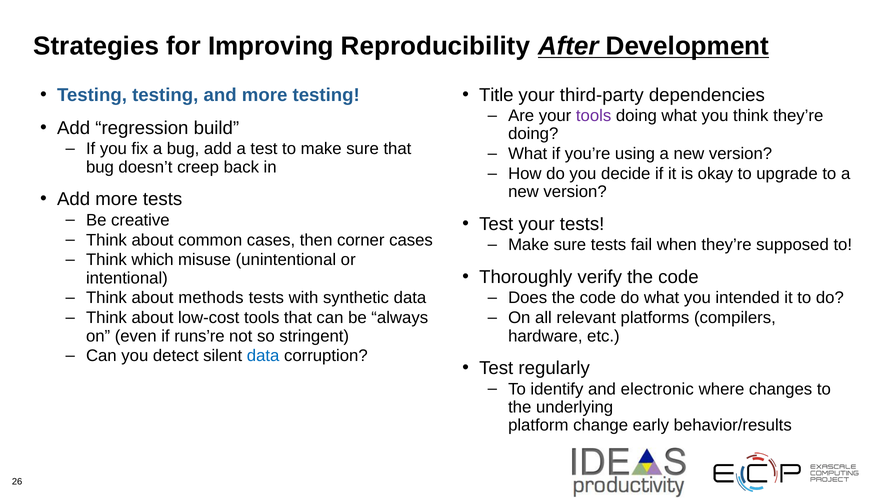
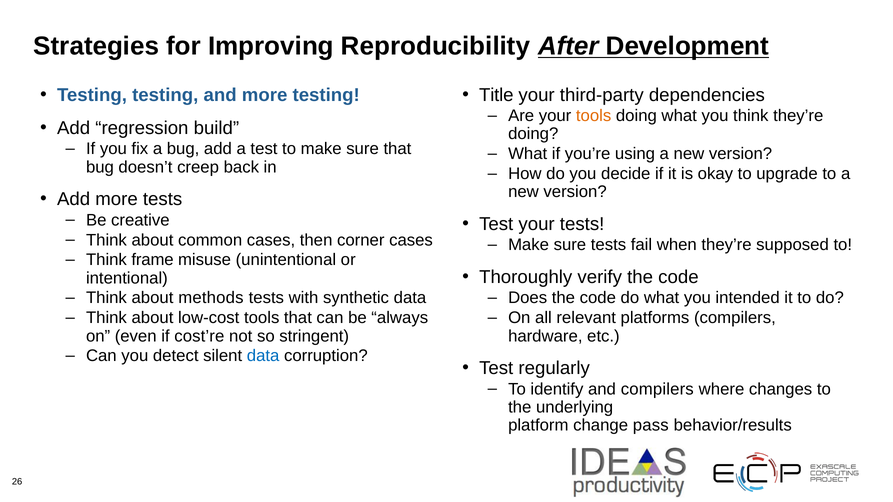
tools at (594, 116) colour: purple -> orange
which: which -> frame
runs’re: runs’re -> cost’re
and electronic: electronic -> compilers
early: early -> pass
